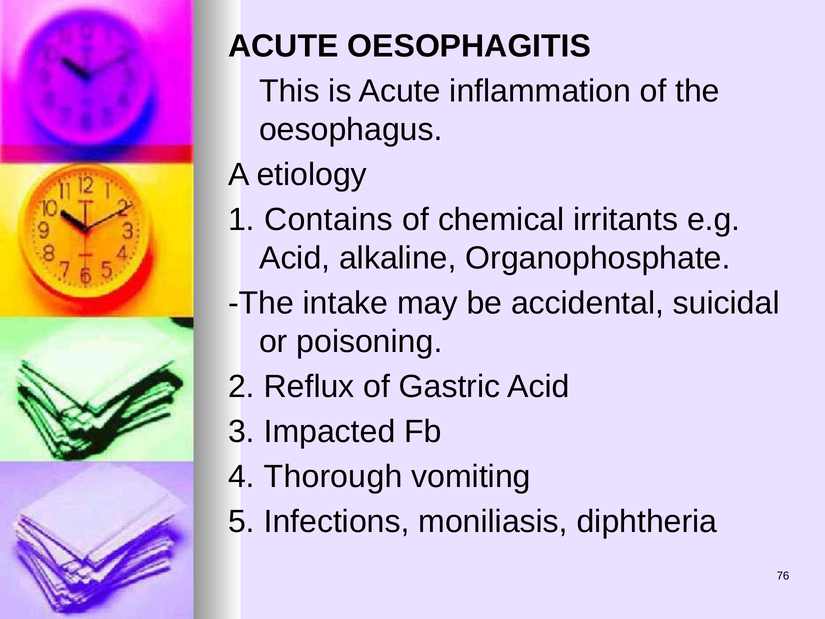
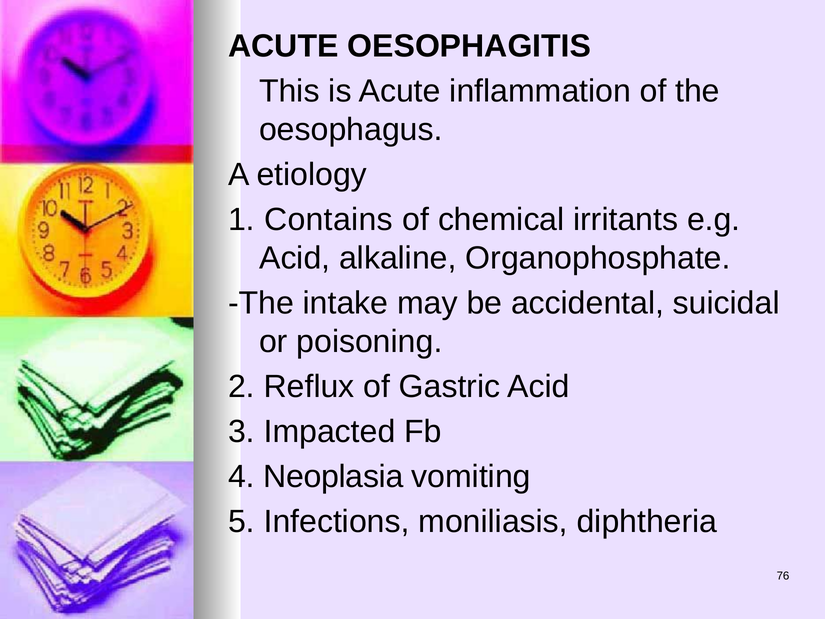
Thorough: Thorough -> Neoplasia
